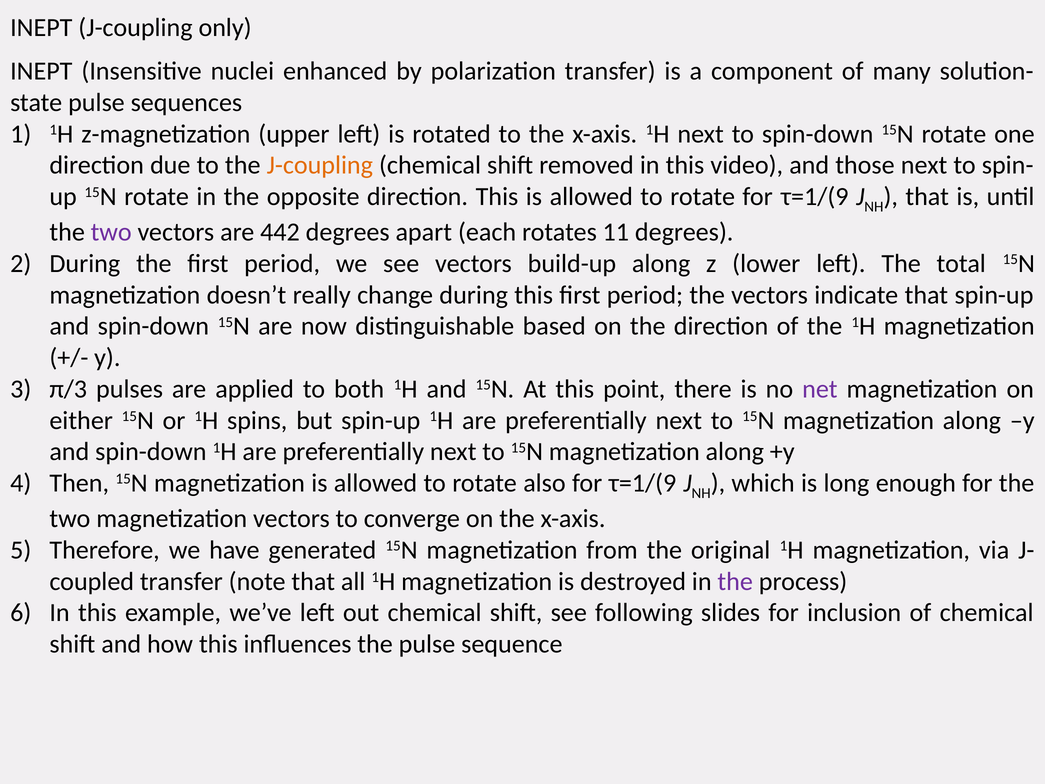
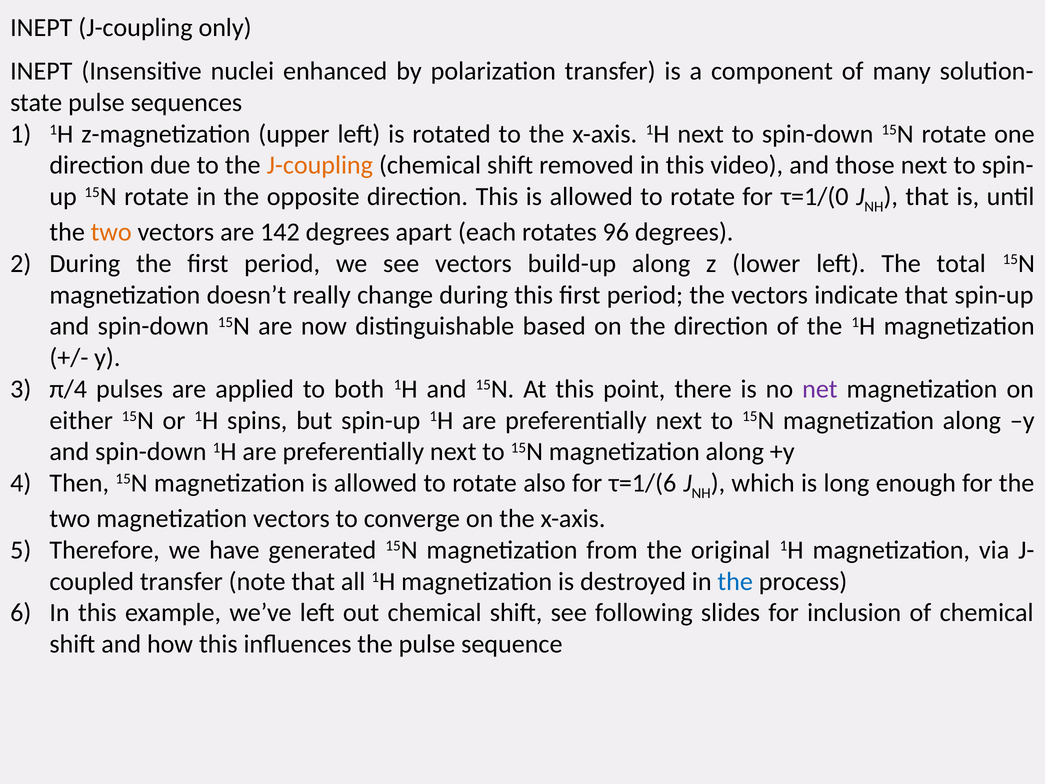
rotate for τ=1/(9: τ=1/(9 -> τ=1/(0
two at (111, 232) colour: purple -> orange
442: 442 -> 142
11: 11 -> 96
π/3: π/3 -> π/4
also for τ=1/(9: τ=1/(9 -> τ=1/(6
the at (735, 581) colour: purple -> blue
